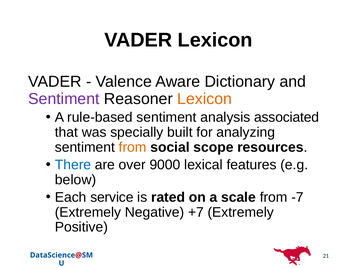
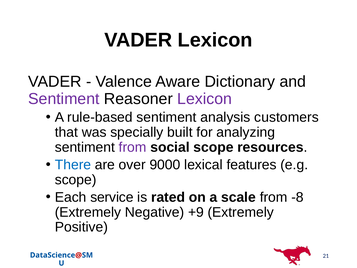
Lexicon at (205, 99) colour: orange -> purple
associated: associated -> customers
from at (133, 147) colour: orange -> purple
below at (76, 180): below -> scope
-7: -7 -> -8
+7: +7 -> +9
